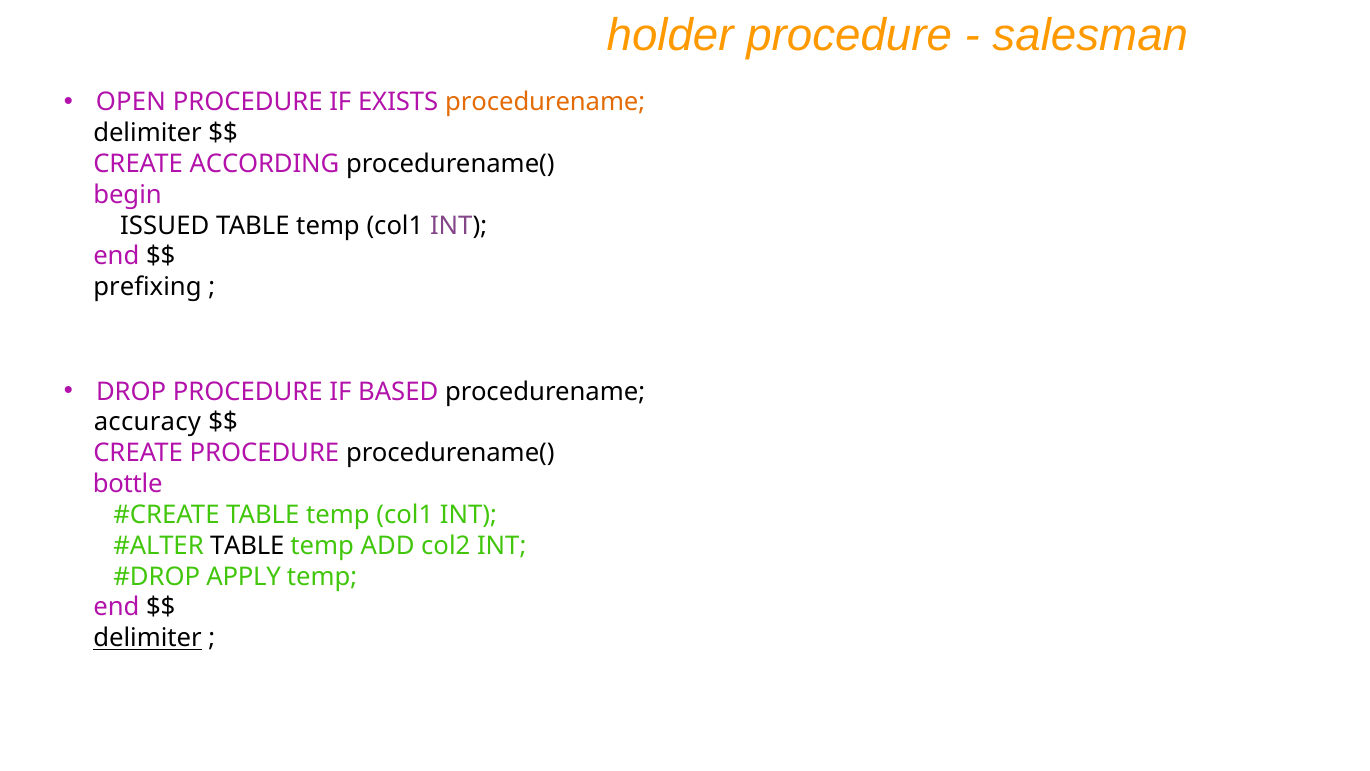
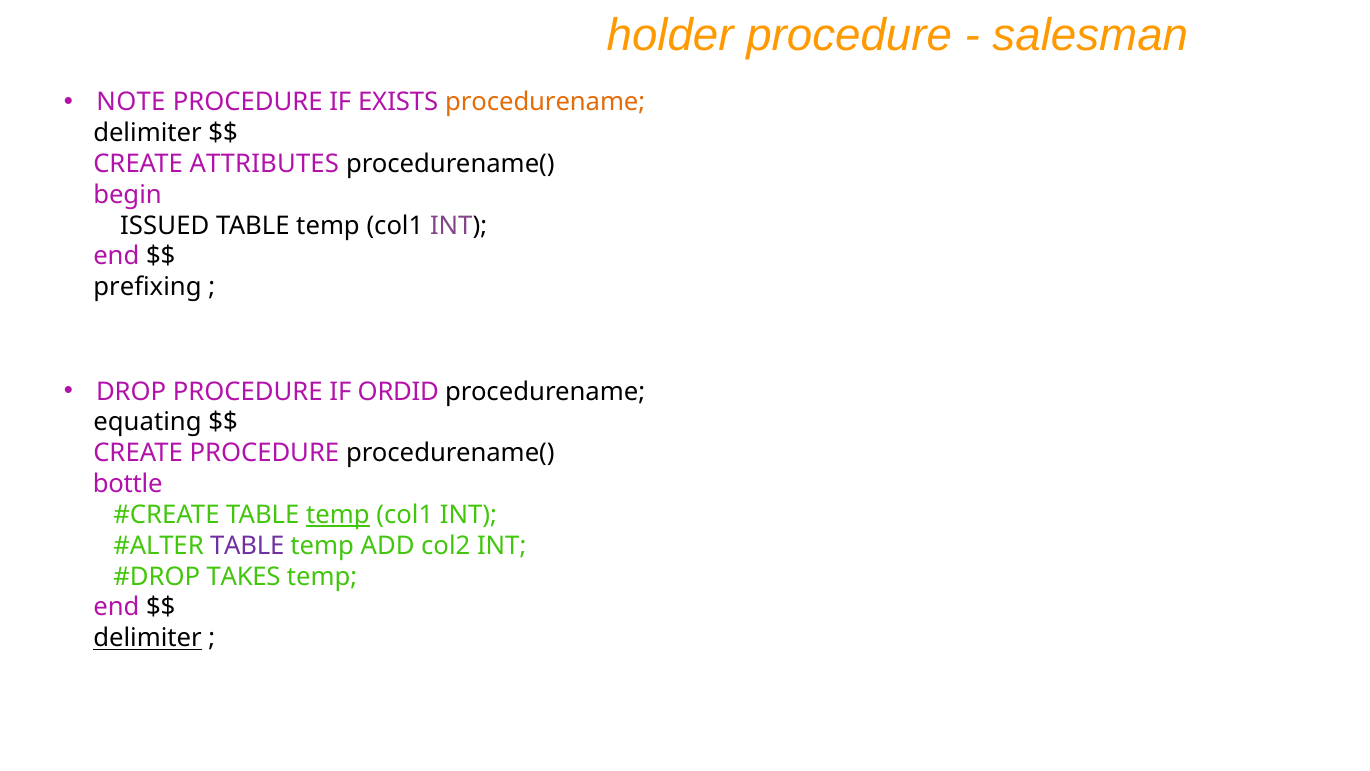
OPEN: OPEN -> NOTE
ACCORDING: ACCORDING -> ATTRIBUTES
BASED: BASED -> ORDID
accuracy: accuracy -> equating
temp at (338, 515) underline: none -> present
TABLE at (247, 545) colour: black -> purple
APPLY: APPLY -> TAKES
